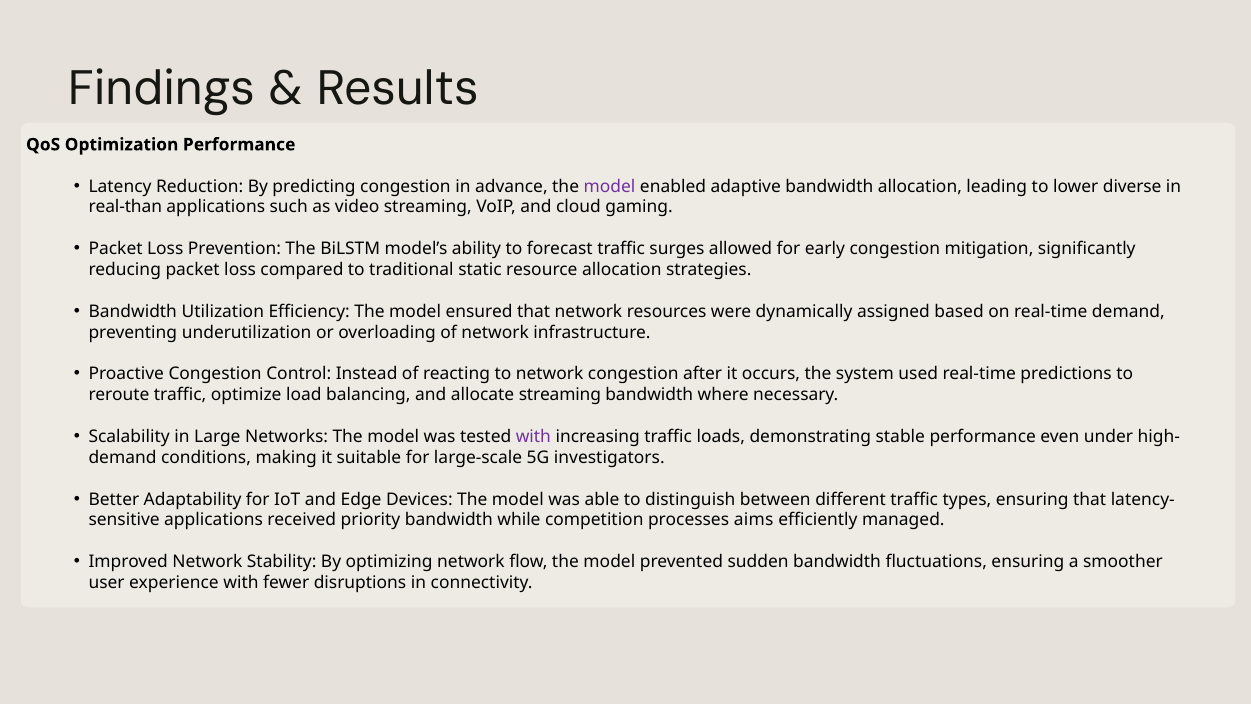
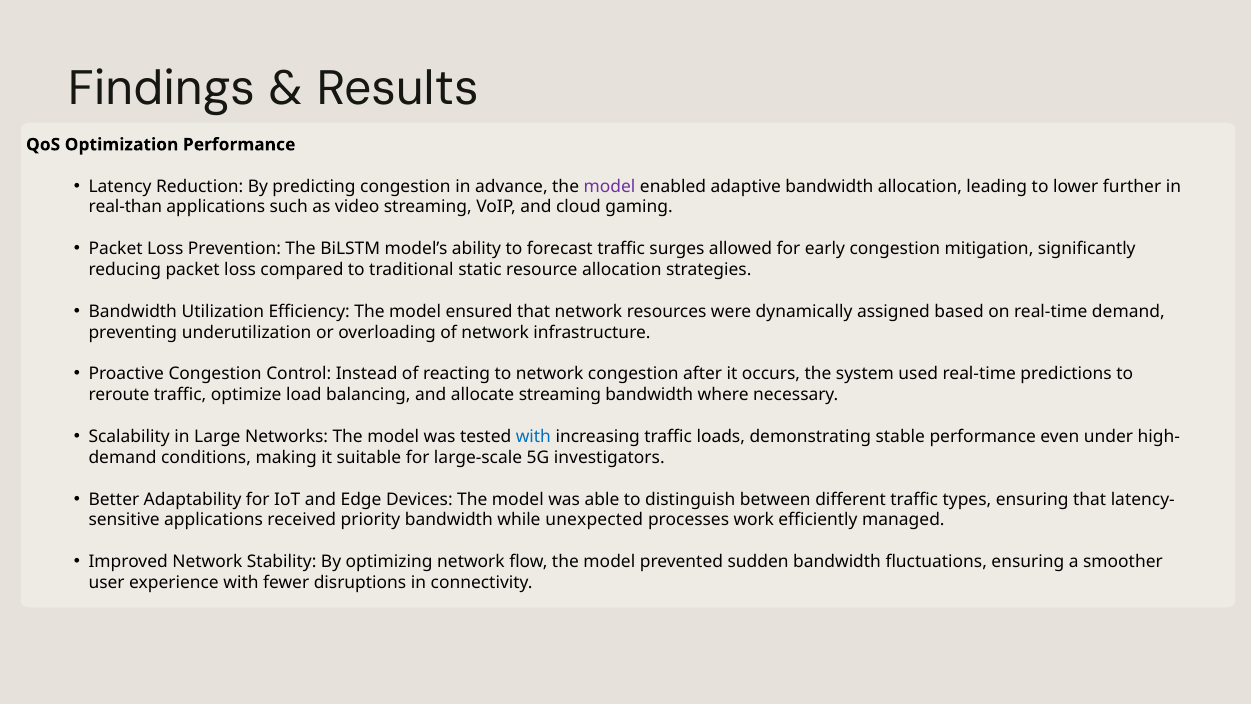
diverse: diverse -> further
with at (533, 437) colour: purple -> blue
competition: competition -> unexpected
aims: aims -> work
